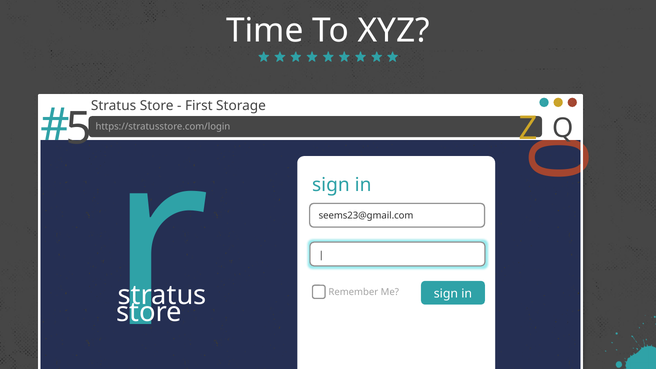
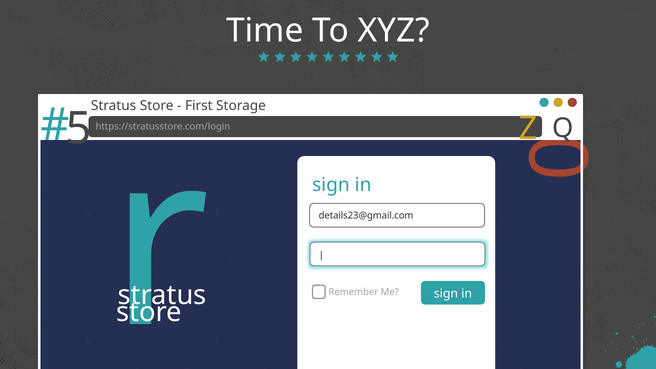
seems23@gmail.com: seems23@gmail.com -> details23@gmail.com
